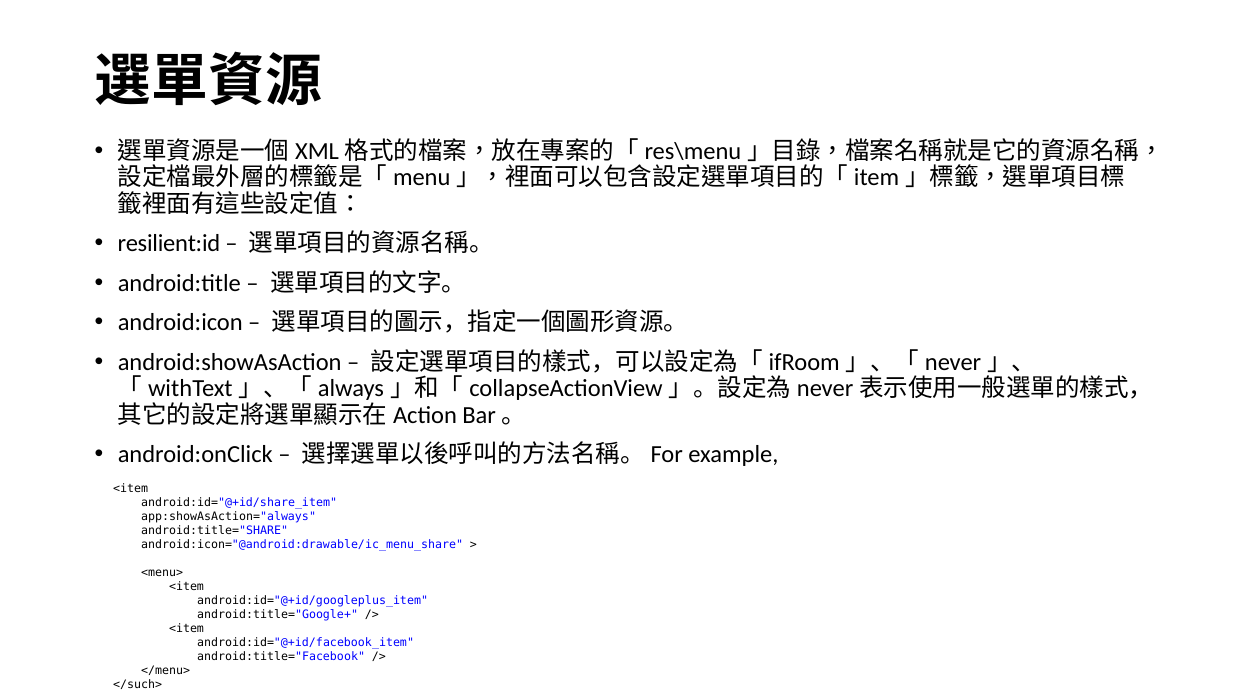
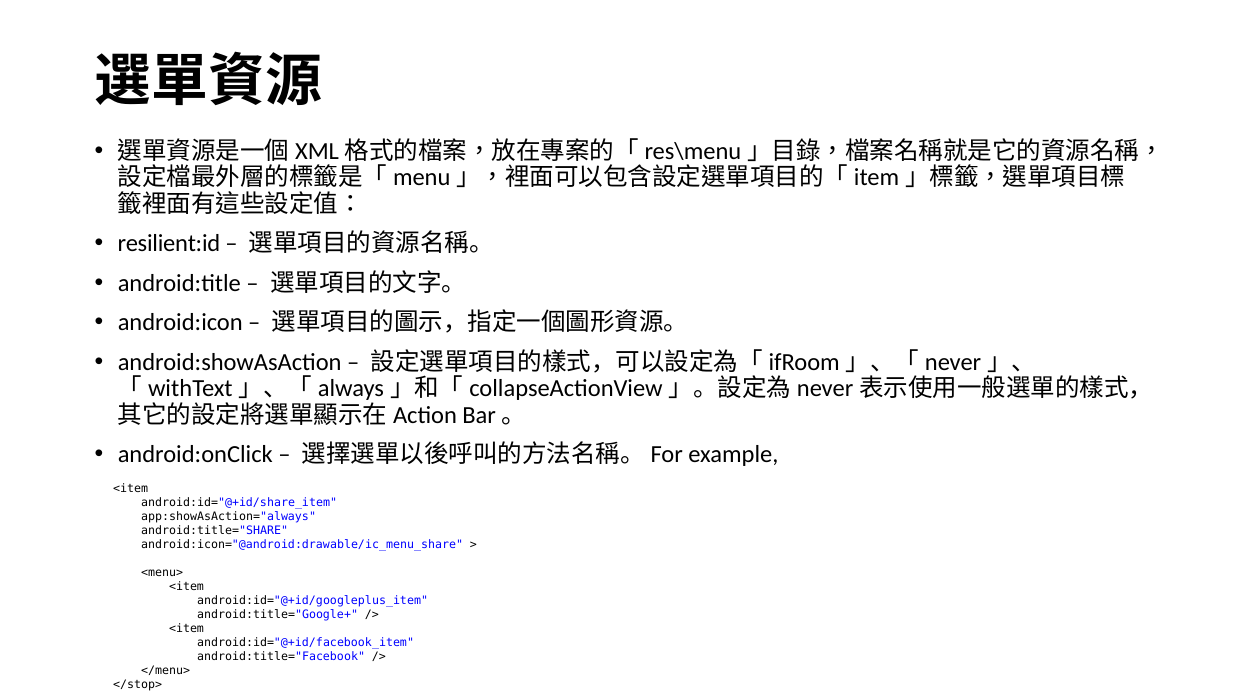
</such>: </such> -> </stop>
